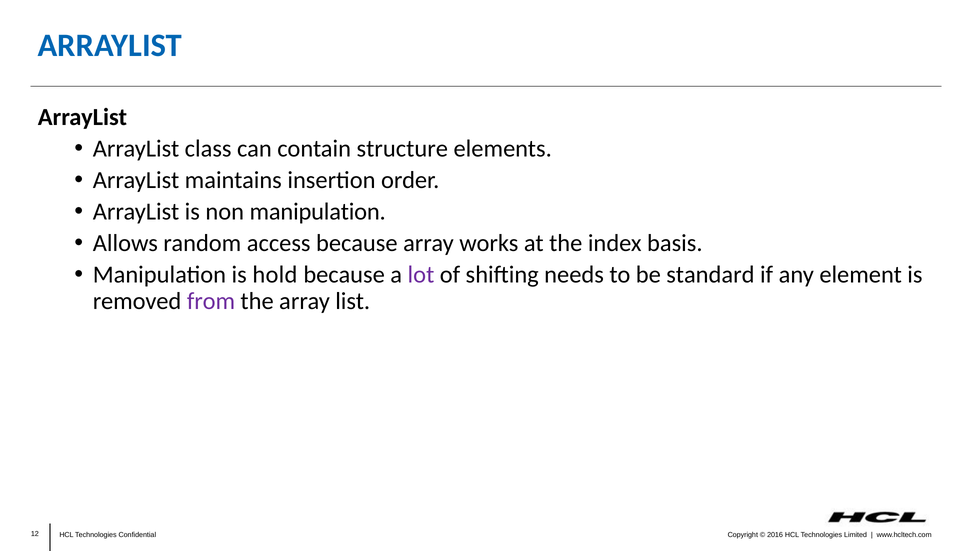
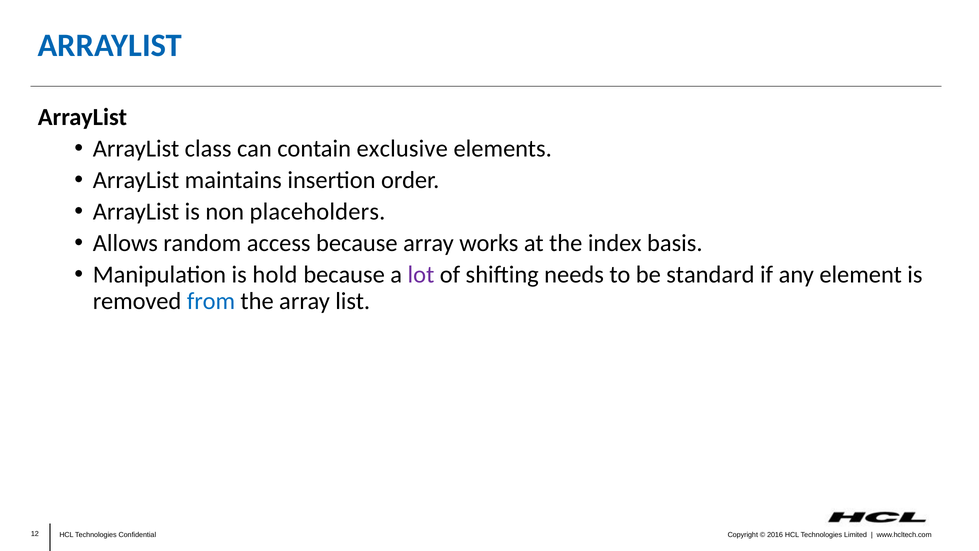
structure: structure -> exclusive
non manipulation: manipulation -> placeholders
from colour: purple -> blue
